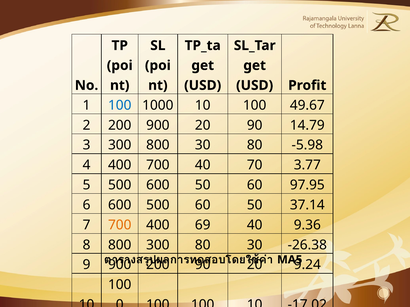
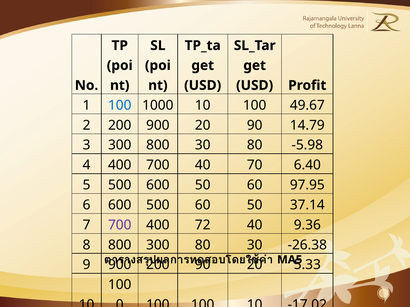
3.77: 3.77 -> 6.40
700 at (120, 225) colour: orange -> purple
69: 69 -> 72
9.24: 9.24 -> 5.33
